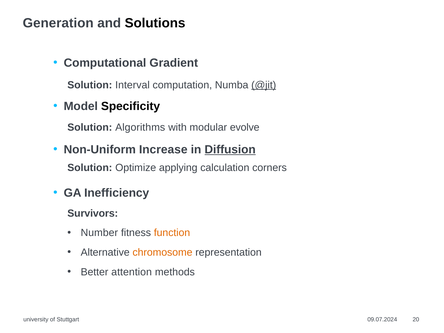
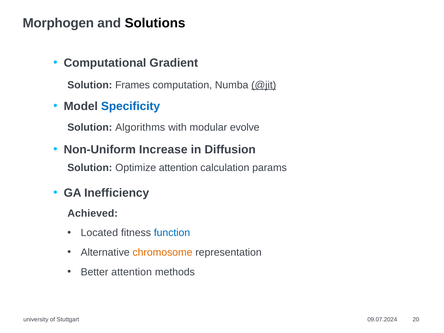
Generation: Generation -> Morphogen
Interval: Interval -> Frames
Specificity colour: black -> blue
Diffusion underline: present -> none
Optimize applying: applying -> attention
corners: corners -> params
Survivors: Survivors -> Achieved
Number: Number -> Located
function colour: orange -> blue
